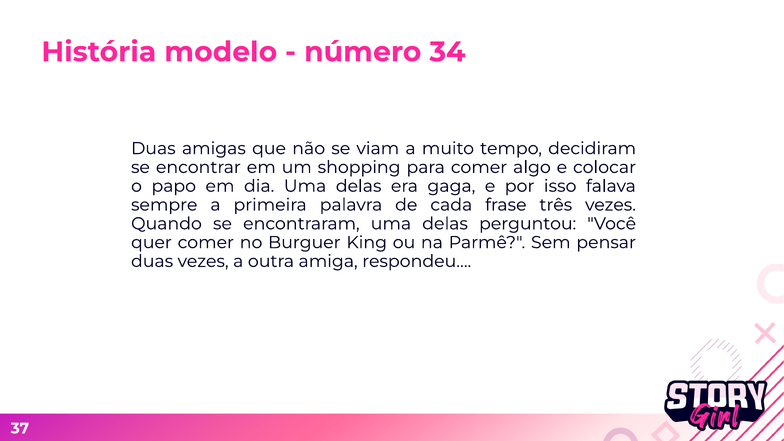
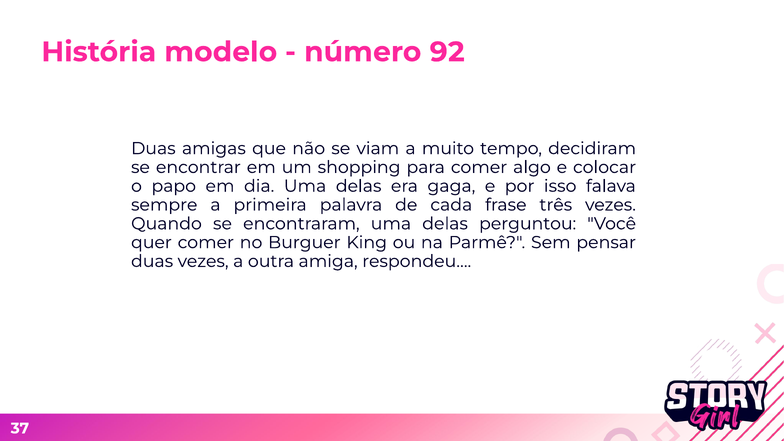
34: 34 -> 92
